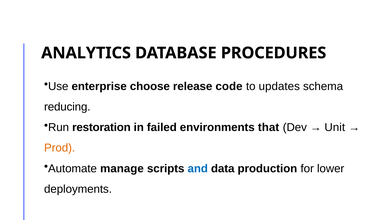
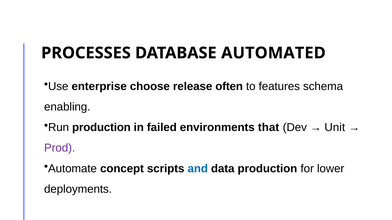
ANALYTICS: ANALYTICS -> PROCESSES
PROCEDURES: PROCEDURES -> AUTOMATED
code: code -> often
updates: updates -> features
reducing: reducing -> enabling
Run restoration: restoration -> production
Prod colour: orange -> purple
manage: manage -> concept
